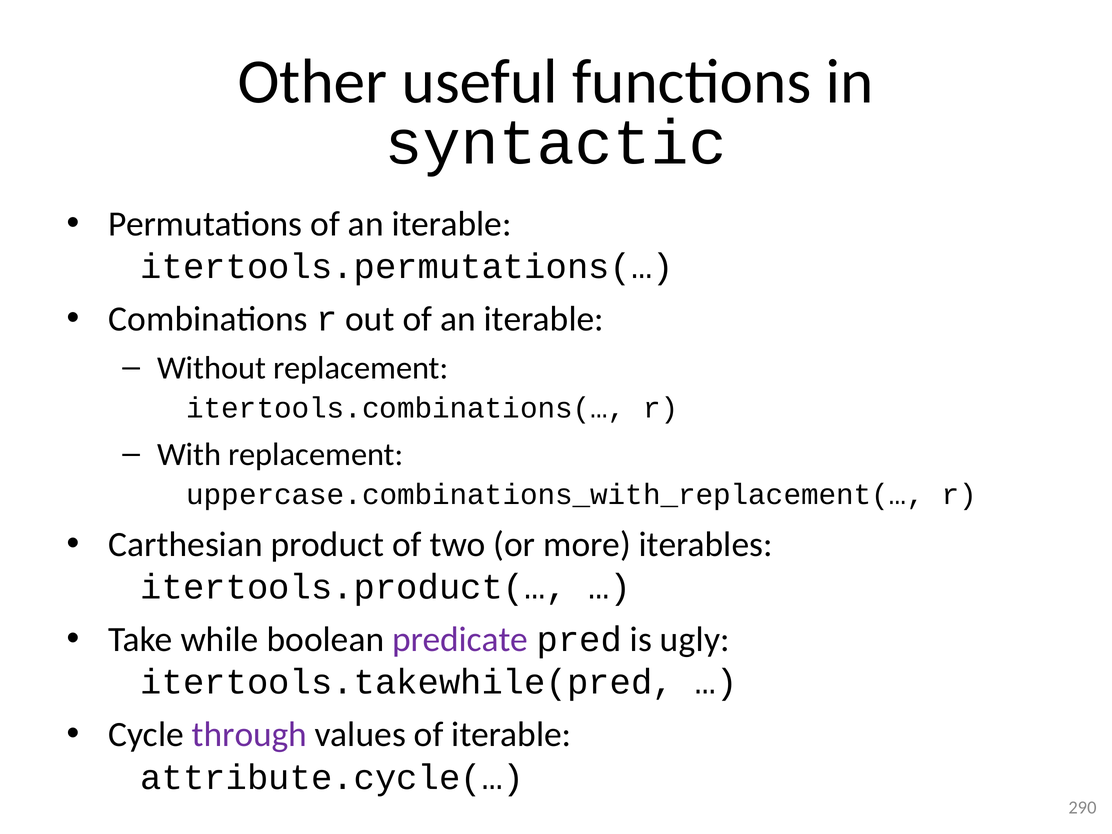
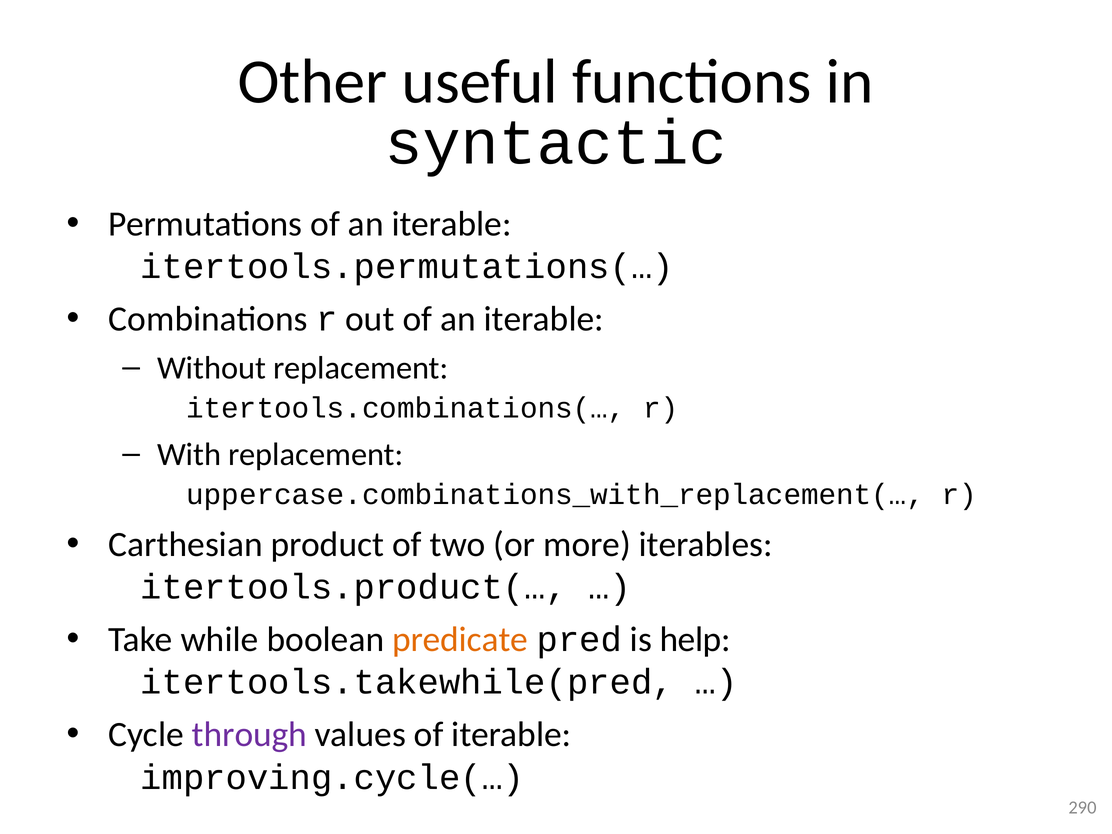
predicate colour: purple -> orange
ugly: ugly -> help
attribute.cycle(…: attribute.cycle(… -> improving.cycle(…
